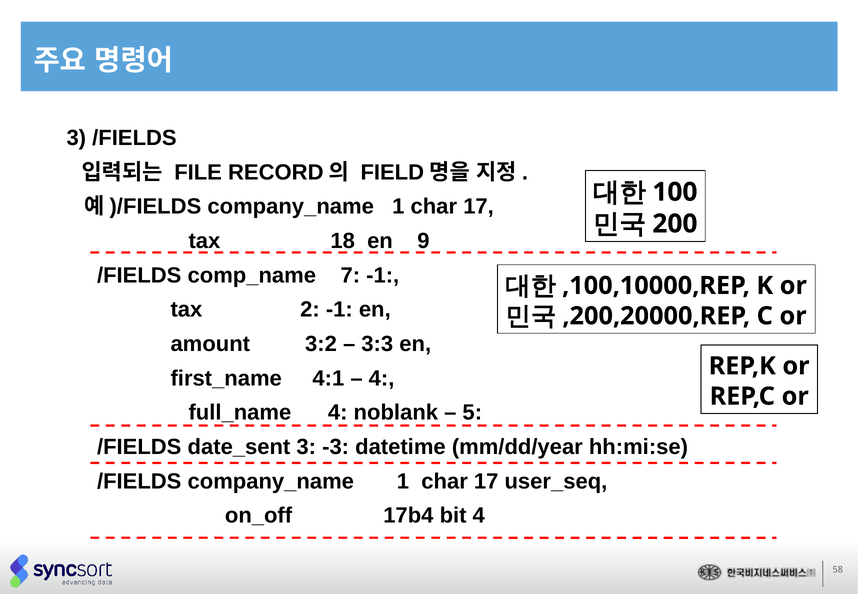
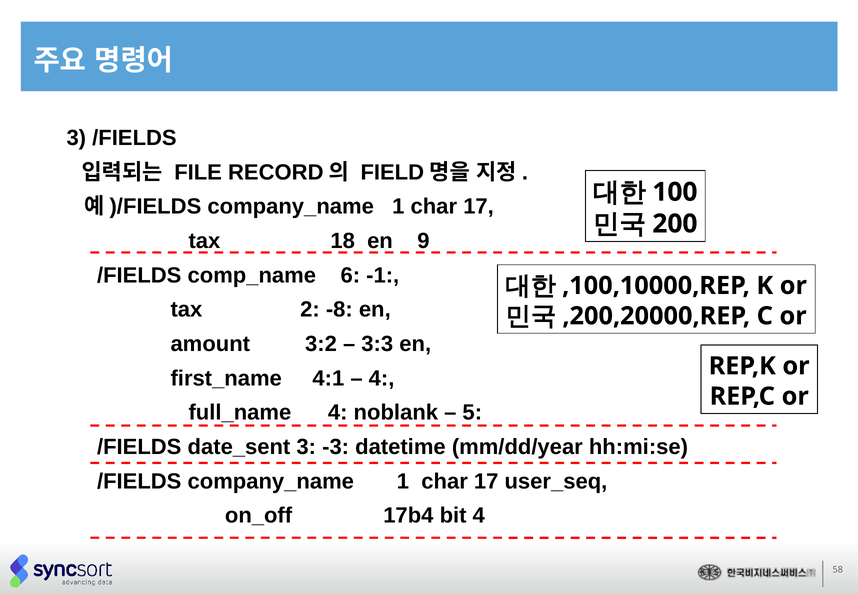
7: 7 -> 6
2 -1: -1 -> -8
